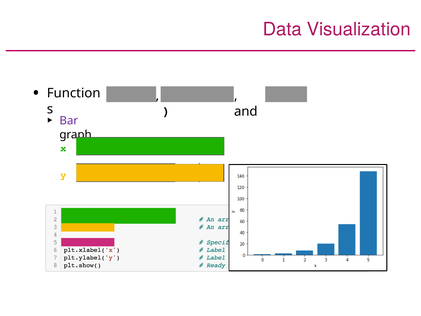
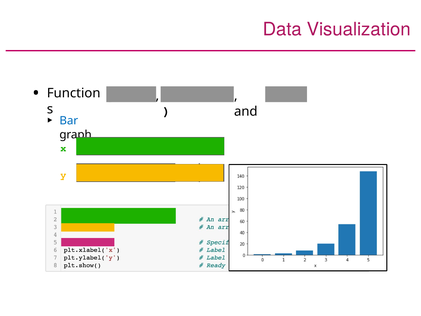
Bar colour: purple -> blue
